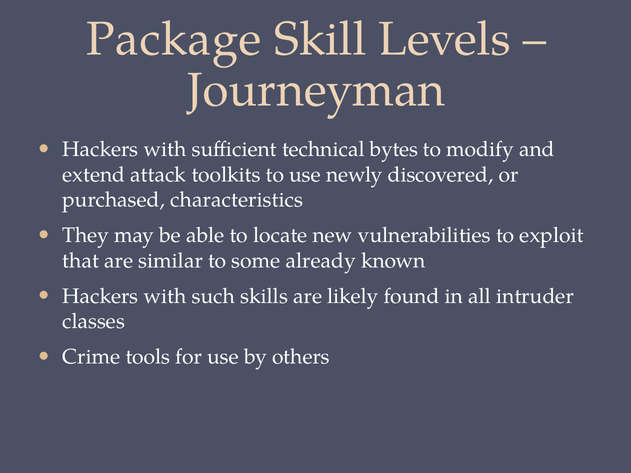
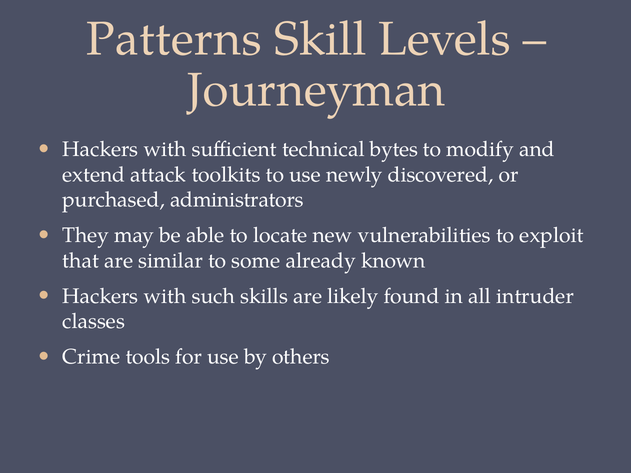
Package: Package -> Patterns
characteristics: characteristics -> administrators
